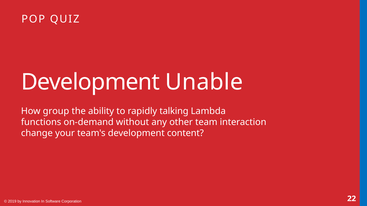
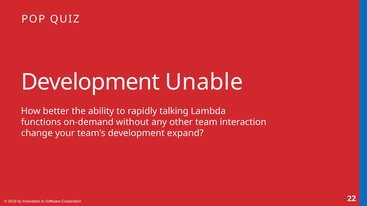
group: group -> better
content: content -> expand
